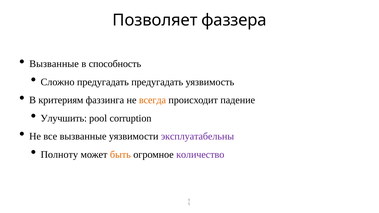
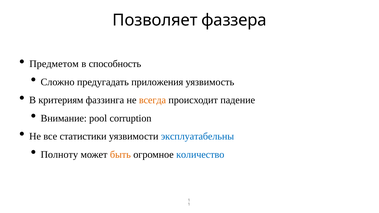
Вызванные at (54, 64): Вызванные -> Предметом
предугадать предугадать: предугадать -> приложения
Улучшить: Улучшить -> Внимание
все вызванные: вызванные -> статистики
эксплуатабельны colour: purple -> blue
количество colour: purple -> blue
